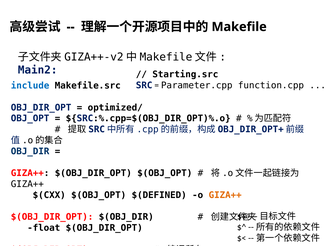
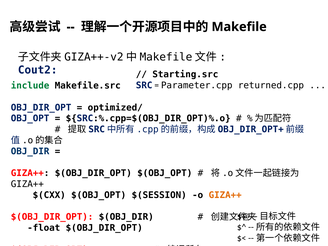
Main2: Main2 -> Cout2
function.cpp: function.cpp -> returned.cpp
include colour: blue -> green
$(DEFINED: $(DEFINED -> $(SESSION
